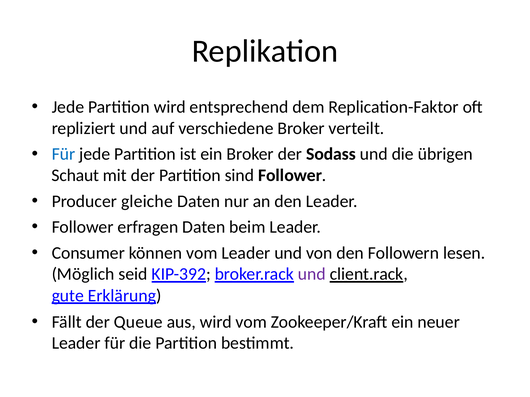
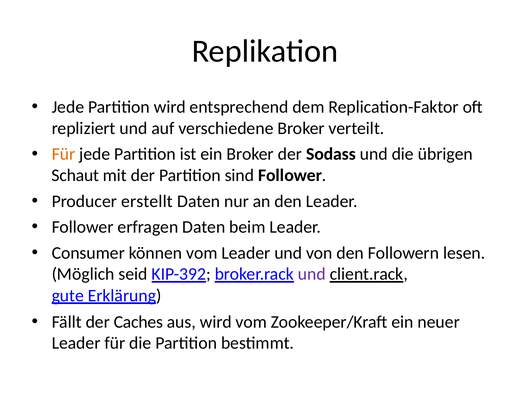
Für at (63, 154) colour: blue -> orange
gleiche: gleiche -> erstellt
Queue: Queue -> Caches
